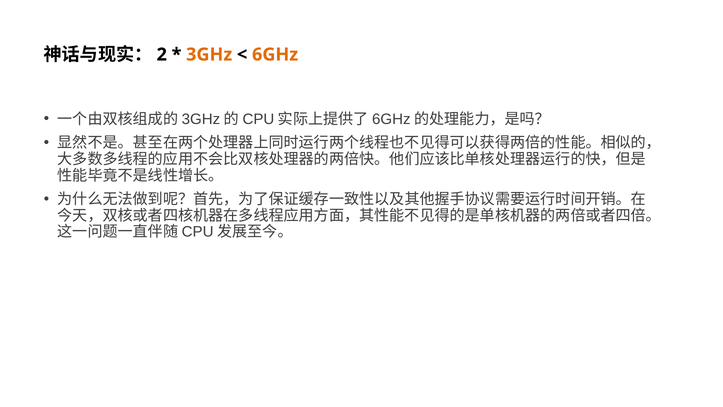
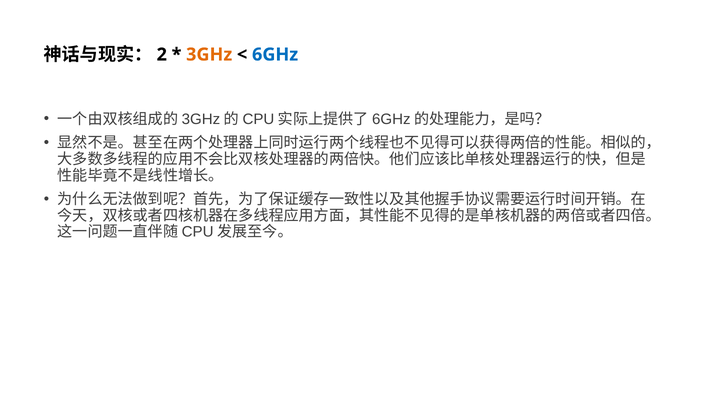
6GHz colour: orange -> blue
